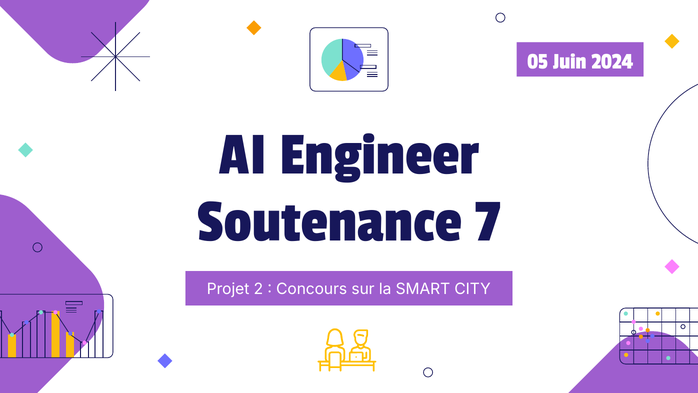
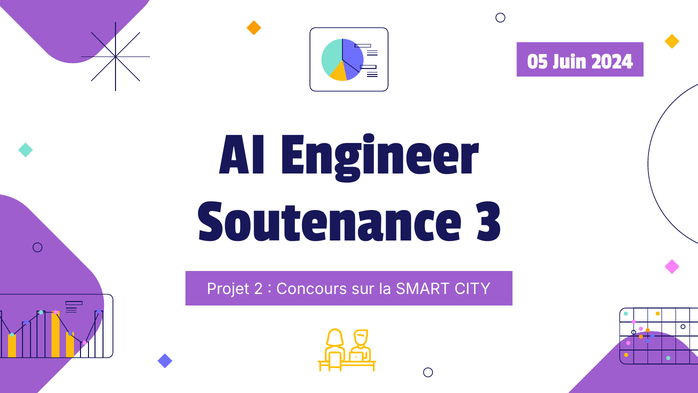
7: 7 -> 3
